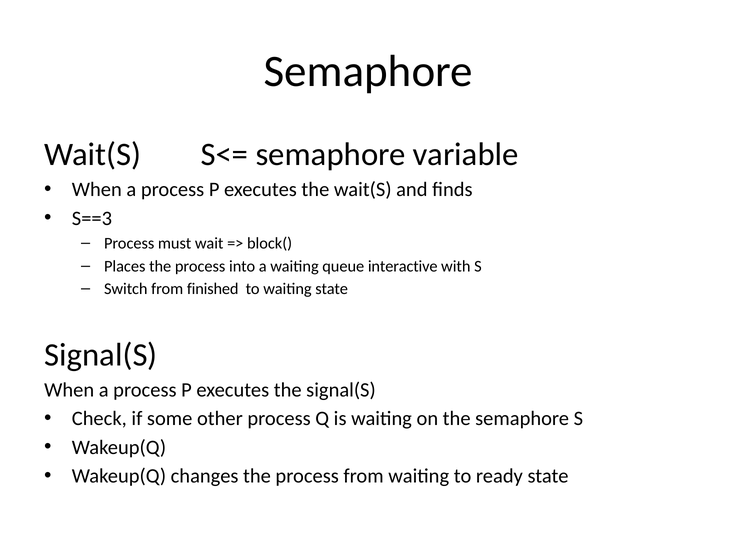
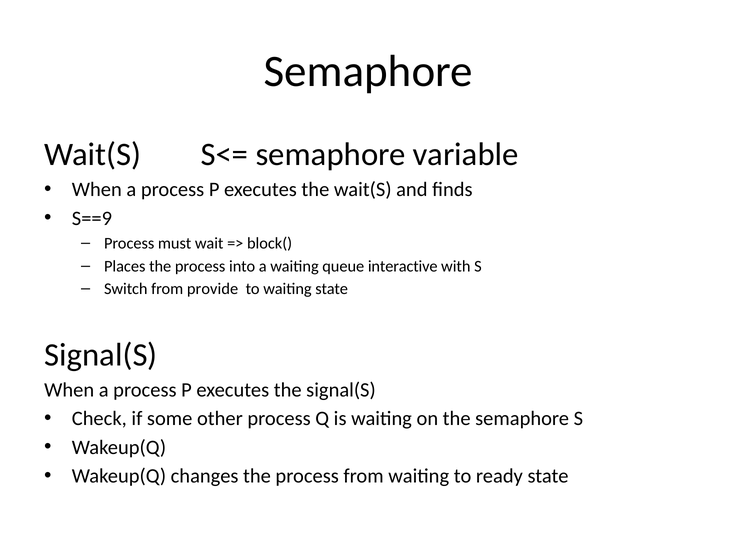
S==3: S==3 -> S==9
finished: finished -> provide
